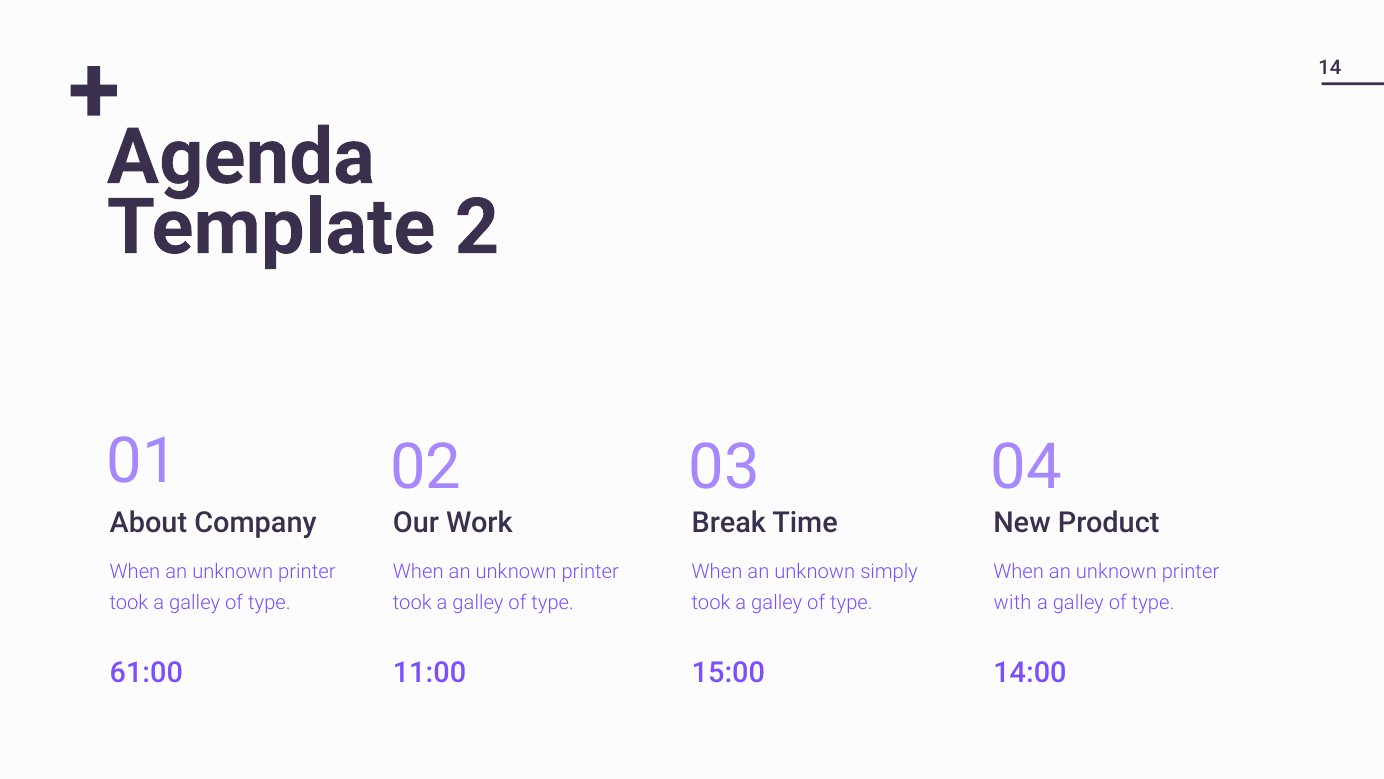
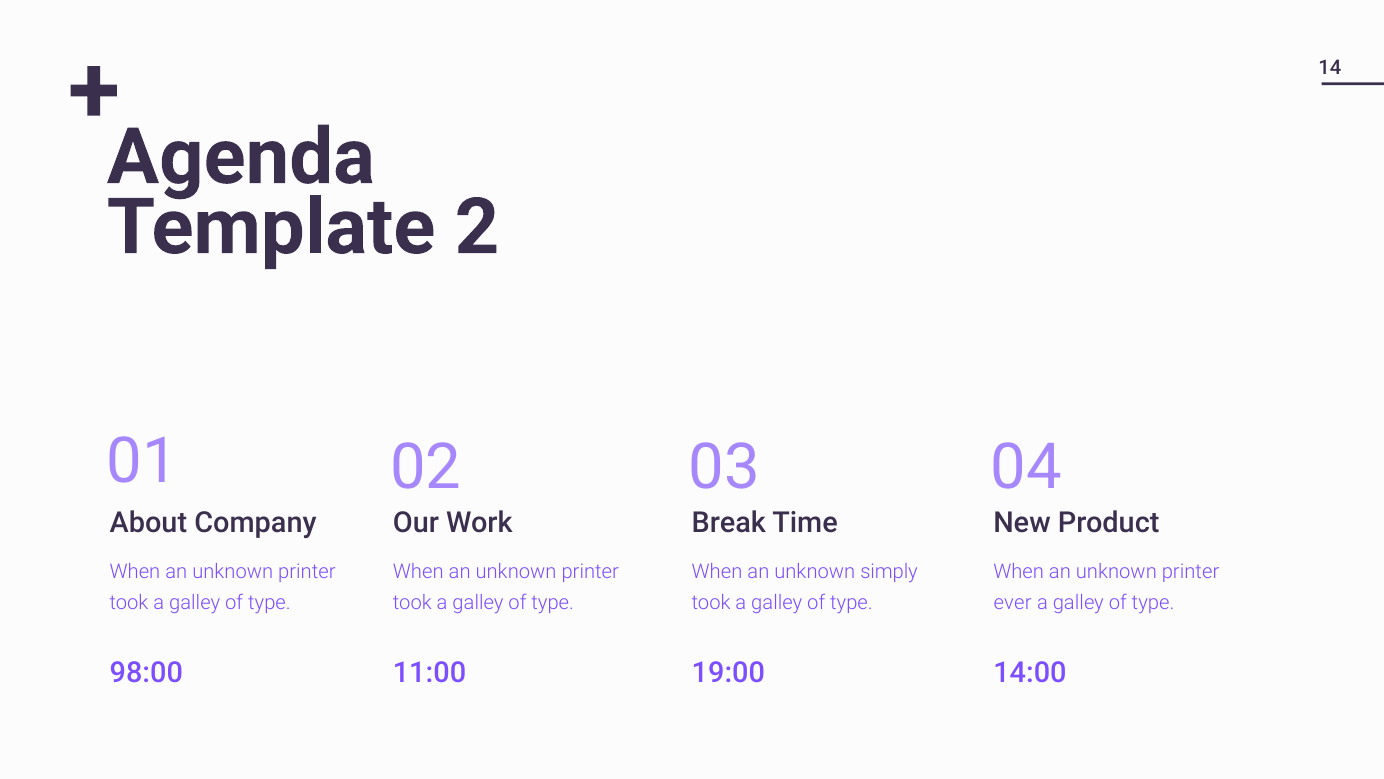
with: with -> ever
61:00: 61:00 -> 98:00
15:00: 15:00 -> 19:00
